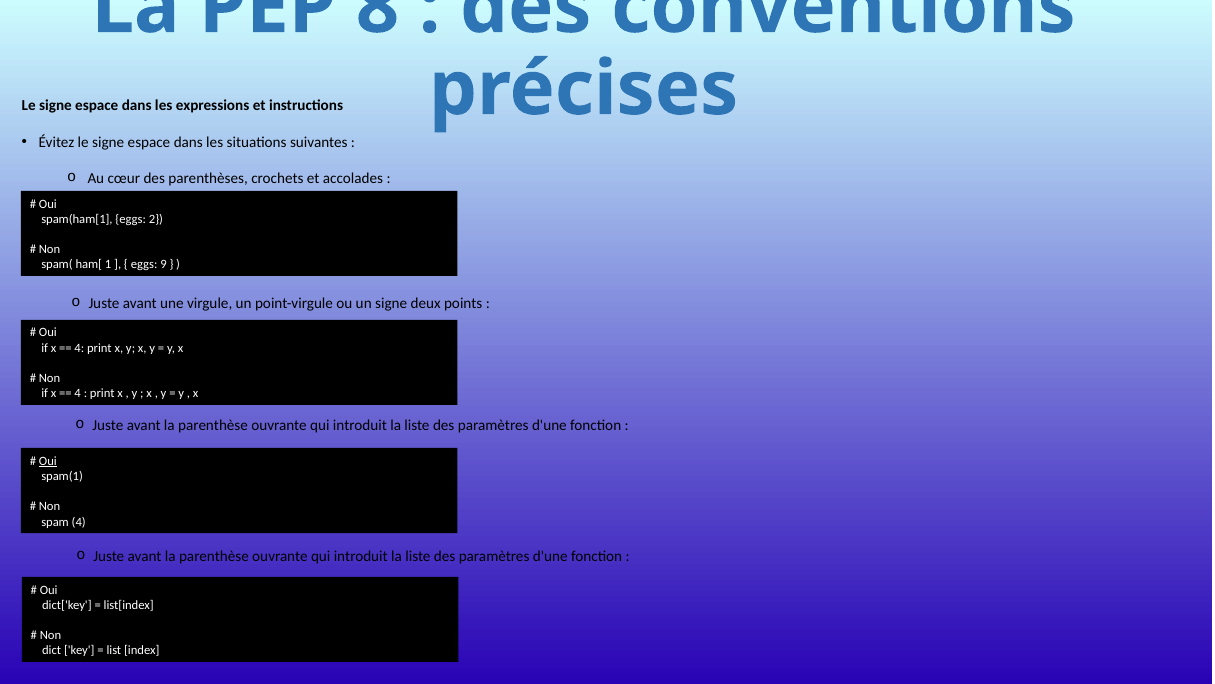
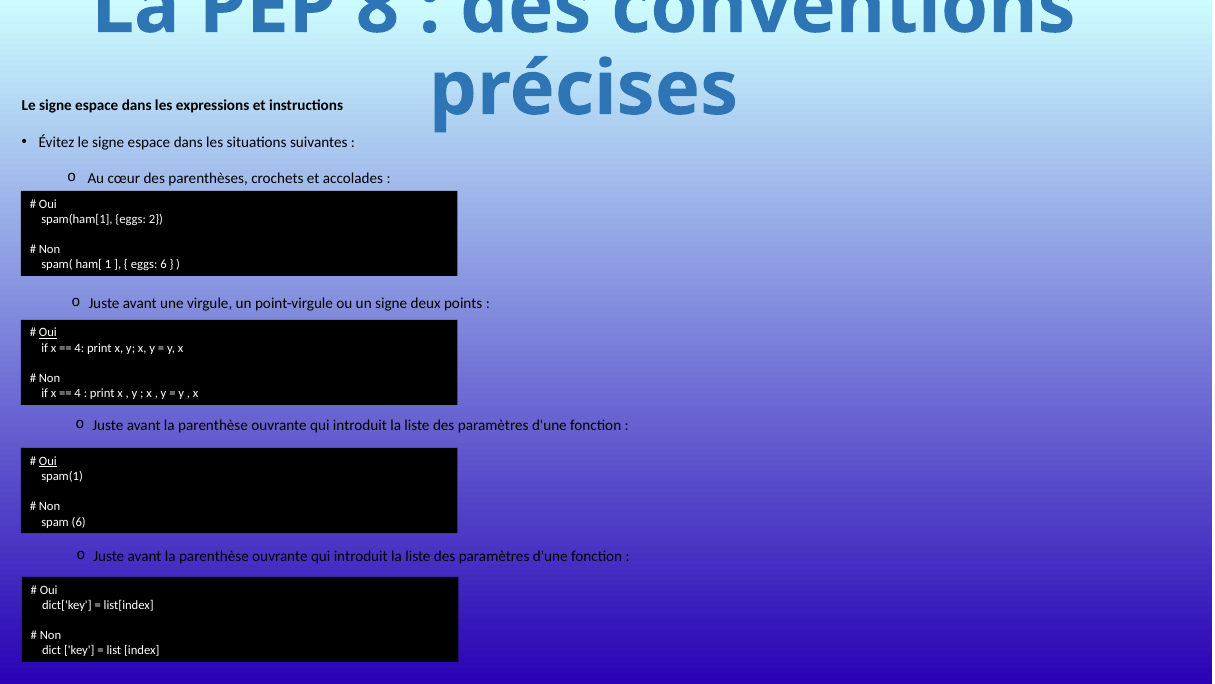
eggs 9: 9 -> 6
Oui at (48, 333) underline: none -> present
spam 4: 4 -> 6
